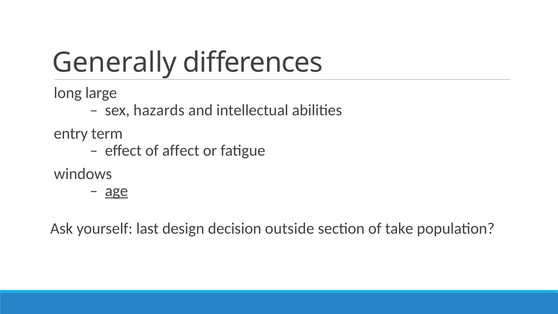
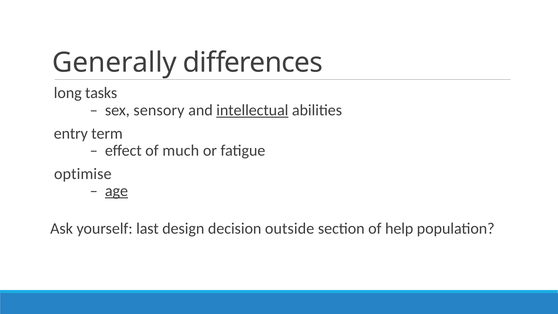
large: large -> tasks
hazards: hazards -> sensory
intellectual underline: none -> present
affect: affect -> much
windows: windows -> optimise
take: take -> help
